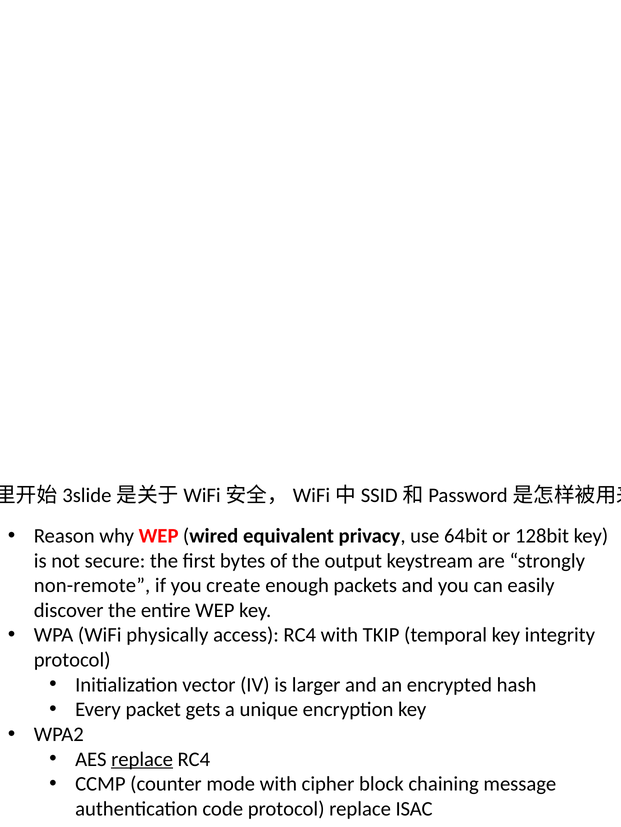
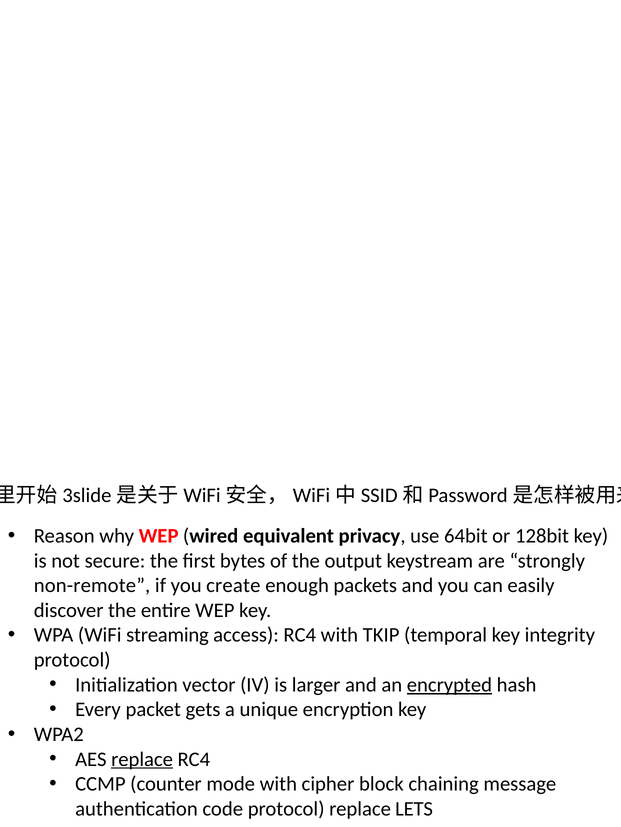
physically: physically -> streaming
encrypted underline: none -> present
ISAC: ISAC -> LETS
